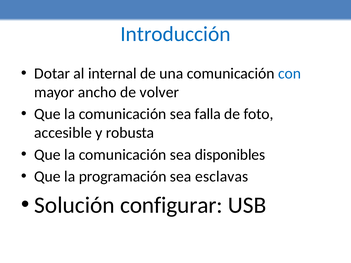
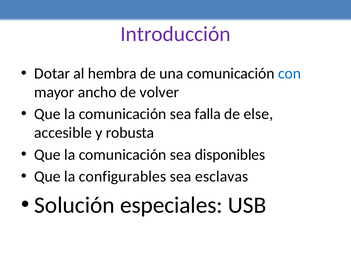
Introducción colour: blue -> purple
internal: internal -> hembra
foto: foto -> else
programación: programación -> configurables
configurar: configurar -> especiales
